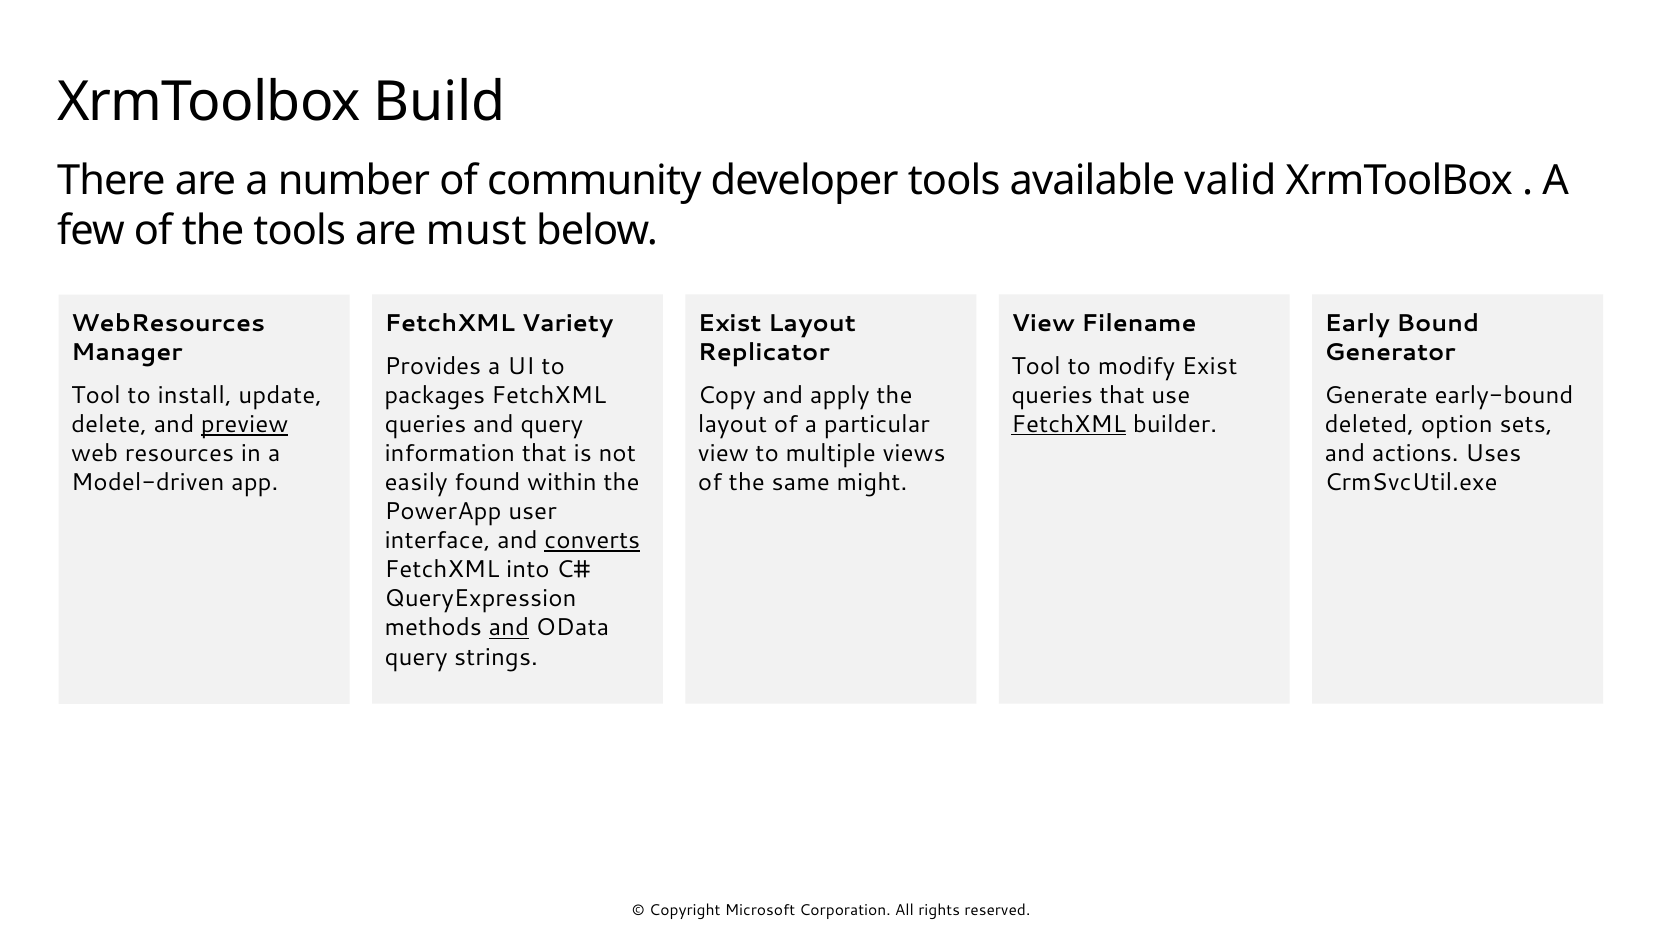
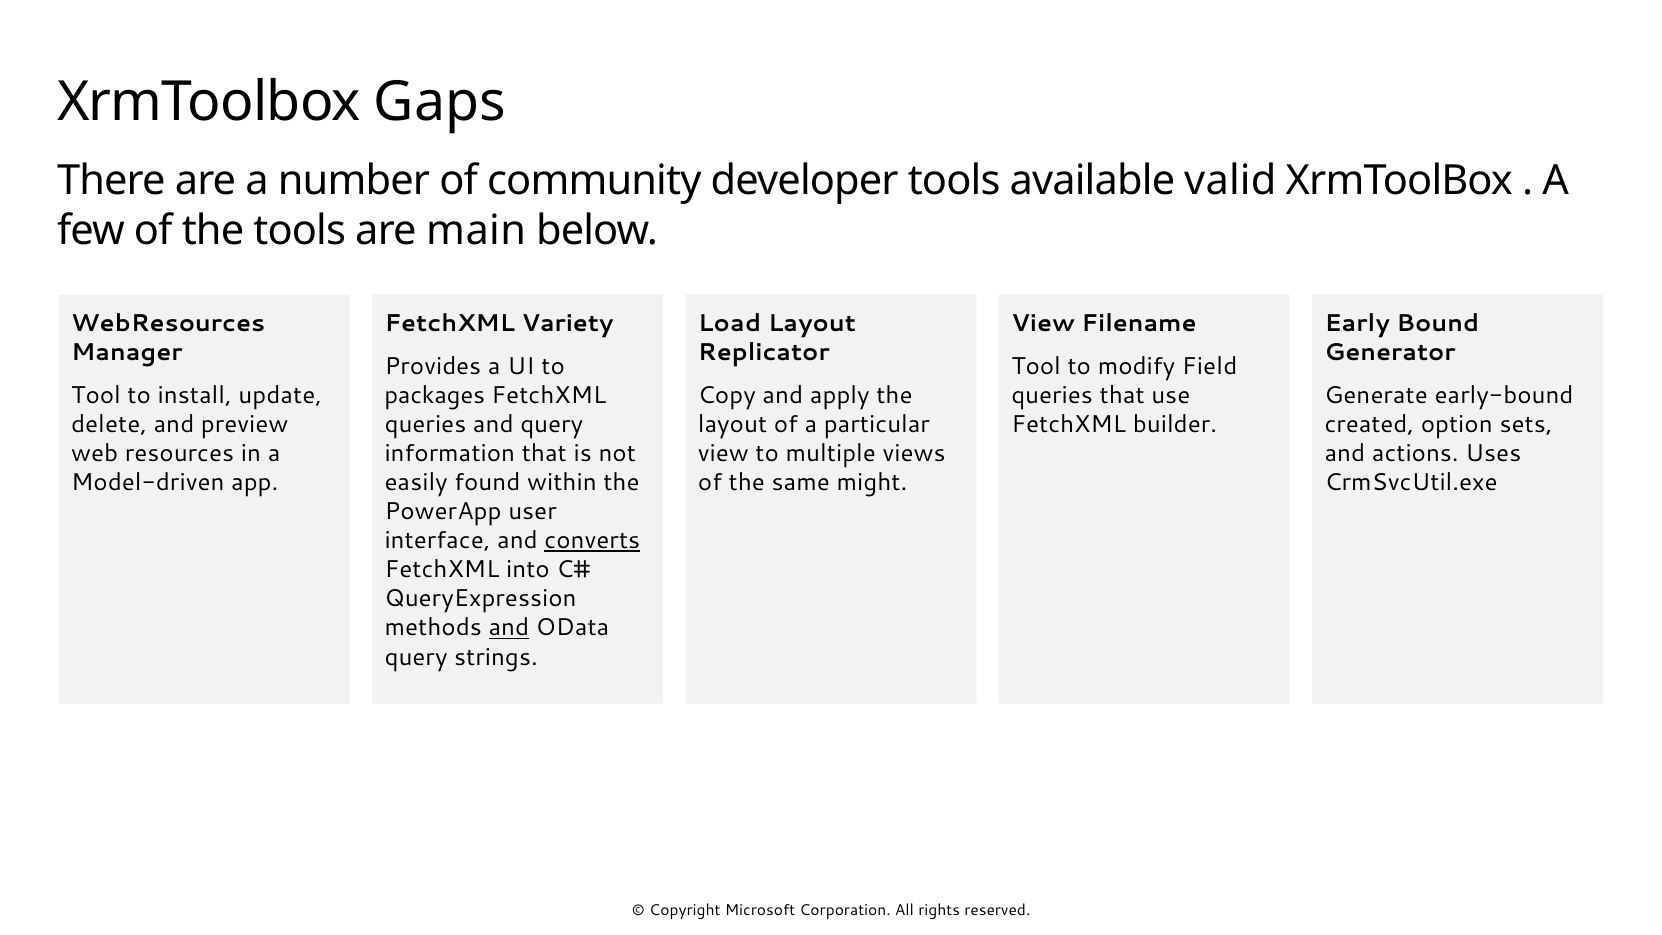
Build: Build -> Gaps
must: must -> main
Exist at (730, 323): Exist -> Load
modify Exist: Exist -> Field
FetchXML at (1069, 424) underline: present -> none
deleted: deleted -> created
preview underline: present -> none
